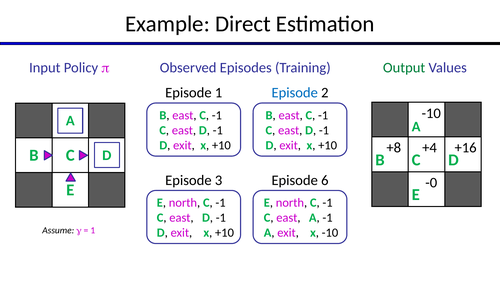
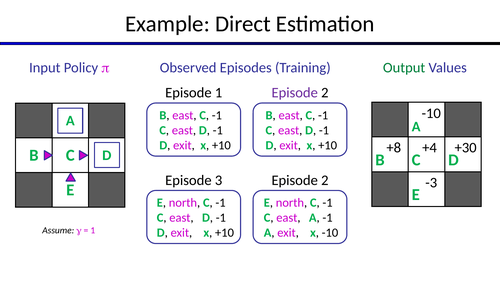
Episode at (295, 93) colour: blue -> purple
+16: +16 -> +30
3 Episode 6: 6 -> 2
-0: -0 -> -3
